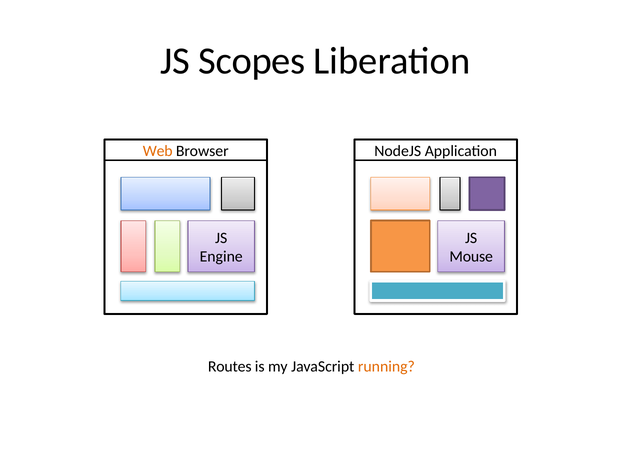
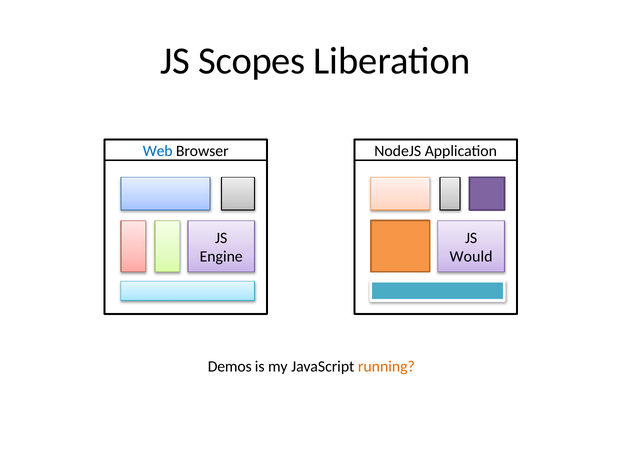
Web colour: orange -> blue
Mouse: Mouse -> Would
Routes: Routes -> Demos
